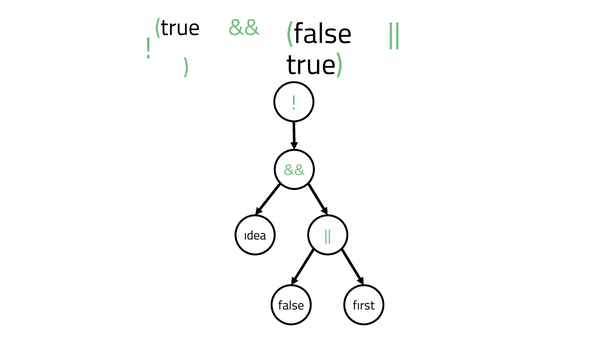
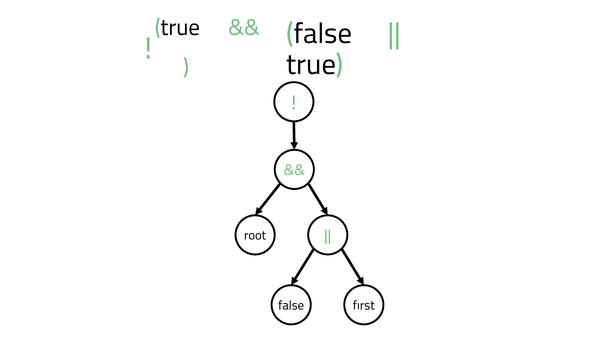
idea: idea -> root
